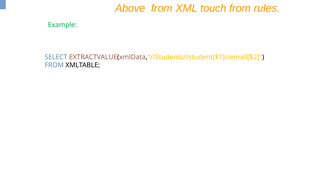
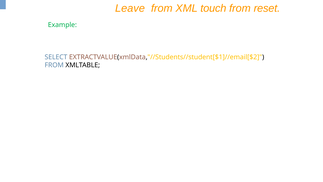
Above: Above -> Leave
rules: rules -> reset
